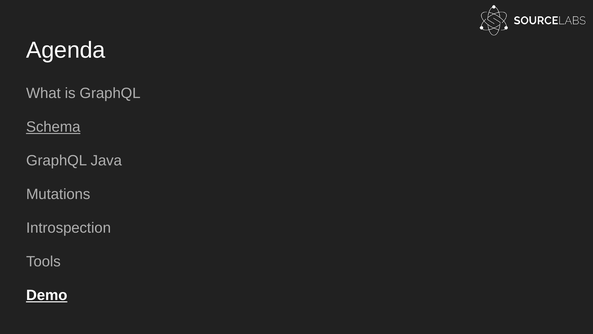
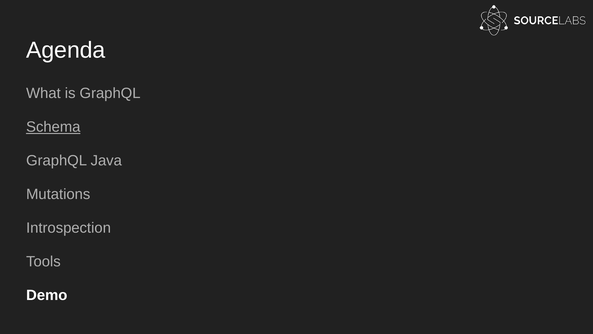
Demo underline: present -> none
